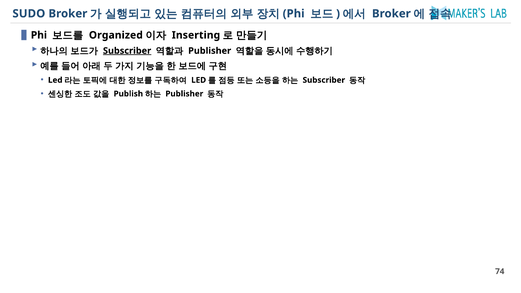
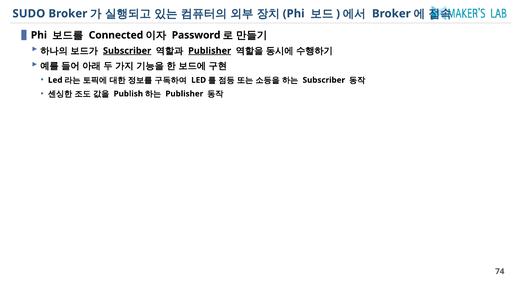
Organized: Organized -> Connected
Inserting: Inserting -> Password
Publisher at (210, 51) underline: none -> present
